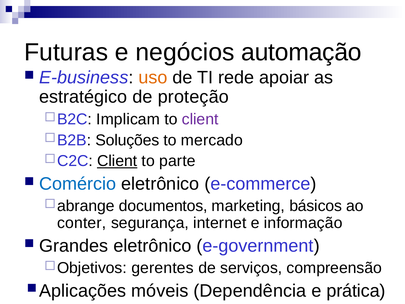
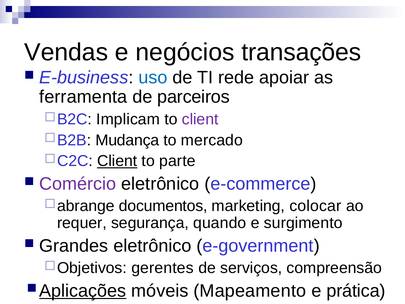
Futuras: Futuras -> Vendas
automação: automação -> transações
uso colour: orange -> blue
estratégico: estratégico -> ferramenta
proteção: proteção -> parceiros
Soluções: Soluções -> Mudança
Comércio colour: blue -> purple
básicos: básicos -> colocar
conter: conter -> requer
internet: internet -> quando
informação: informação -> surgimento
Aplicações underline: none -> present
Dependência: Dependência -> Mapeamento
